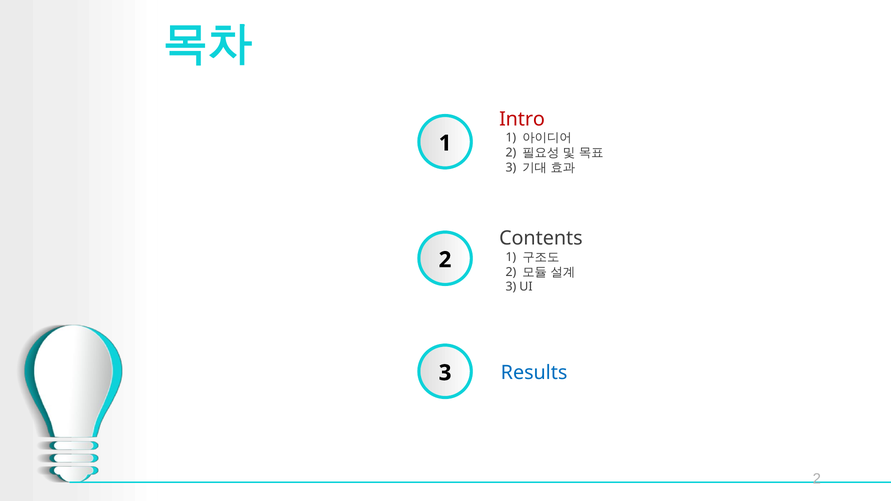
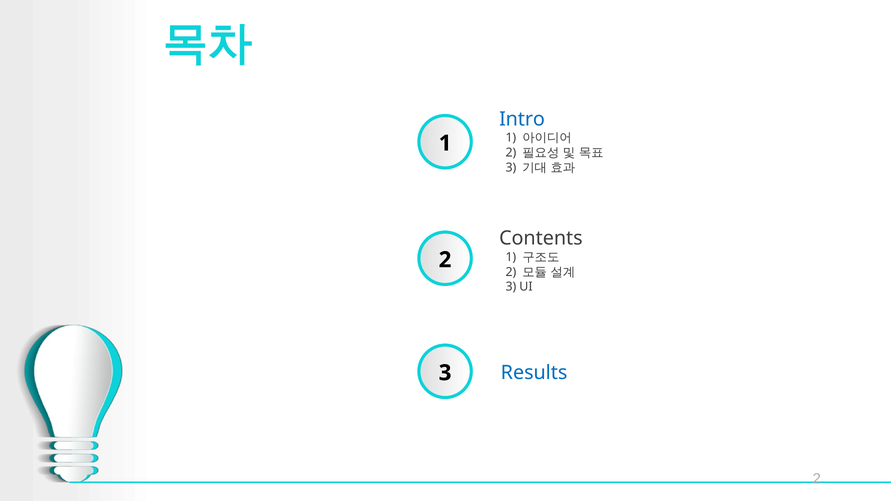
Intro colour: red -> blue
